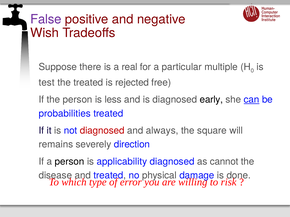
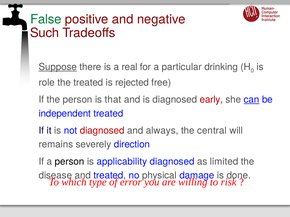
False colour: purple -> green
Wish: Wish -> Such
Suppose underline: none -> present
multiple: multiple -> drinking
test: test -> role
less: less -> that
early colour: black -> red
probabilities: probabilities -> independent
square: square -> central
cannot: cannot -> limited
